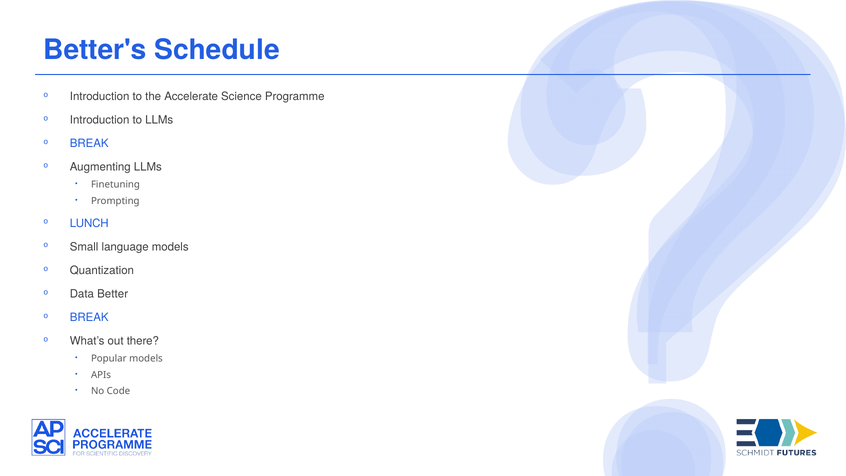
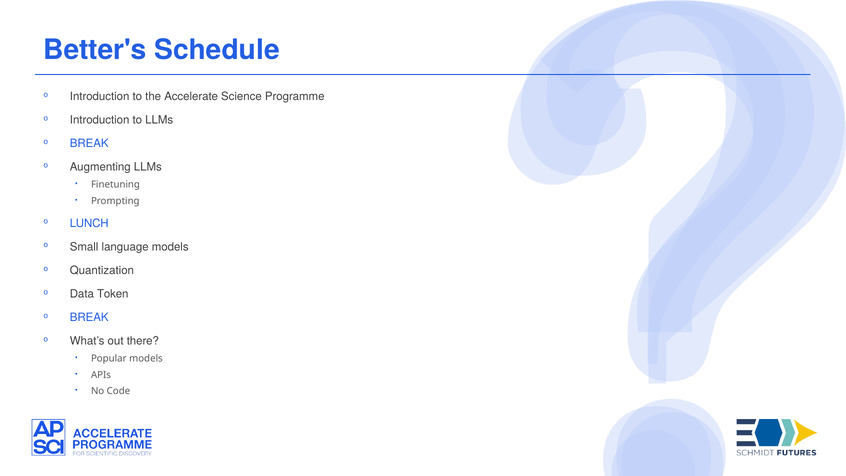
Better: Better -> Token
